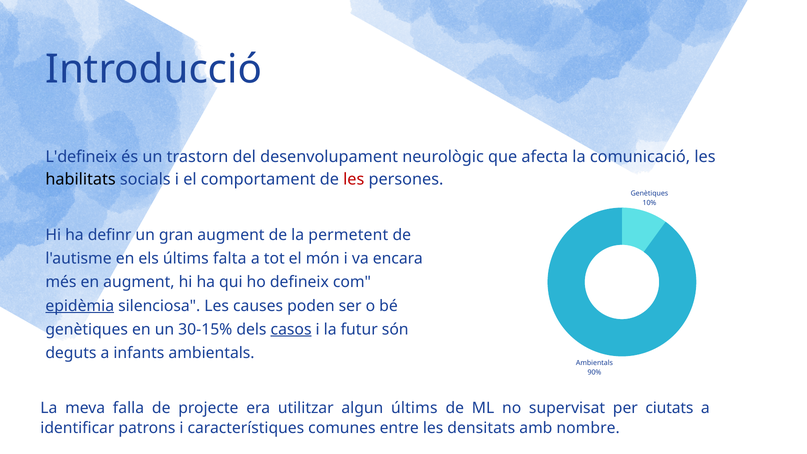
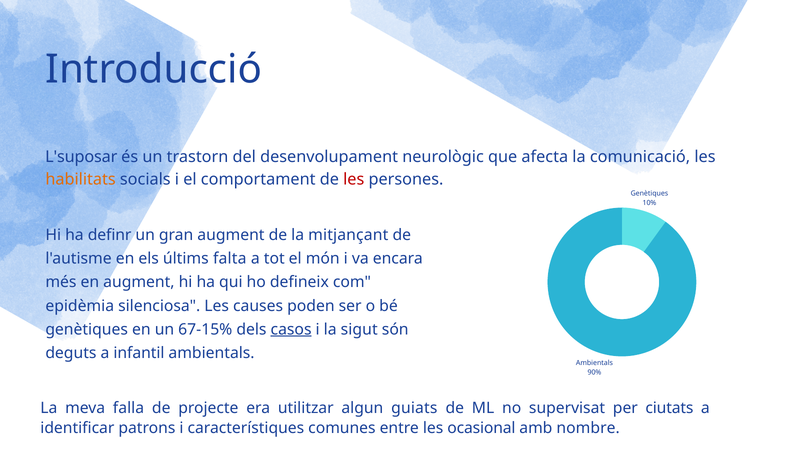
L'defineix: L'defineix -> L'suposar
habilitats colour: black -> orange
permetent: permetent -> mitjançant
epidèmia underline: present -> none
30-15%: 30-15% -> 67-15%
futur: futur -> sigut
infants: infants -> infantil
algun últims: últims -> guiats
densitats: densitats -> ocasional
